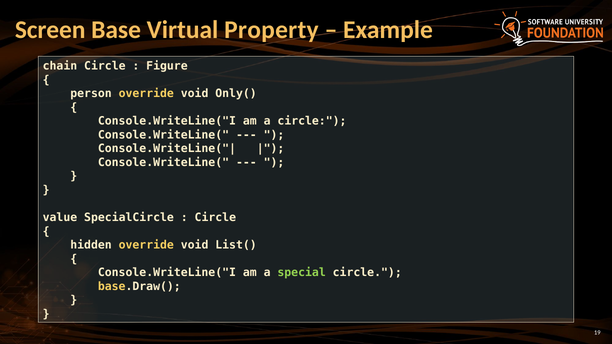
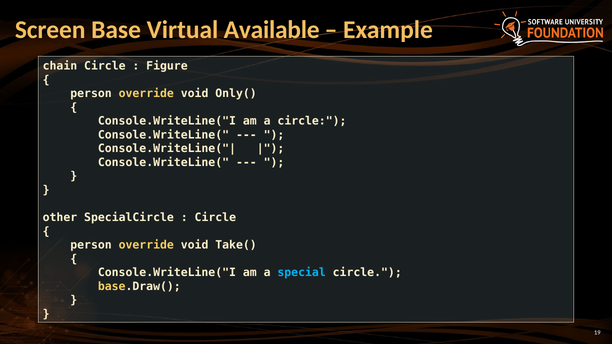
Property: Property -> Available
value: value -> other
hidden at (91, 245): hidden -> person
List(: List( -> Take(
special colour: light green -> light blue
